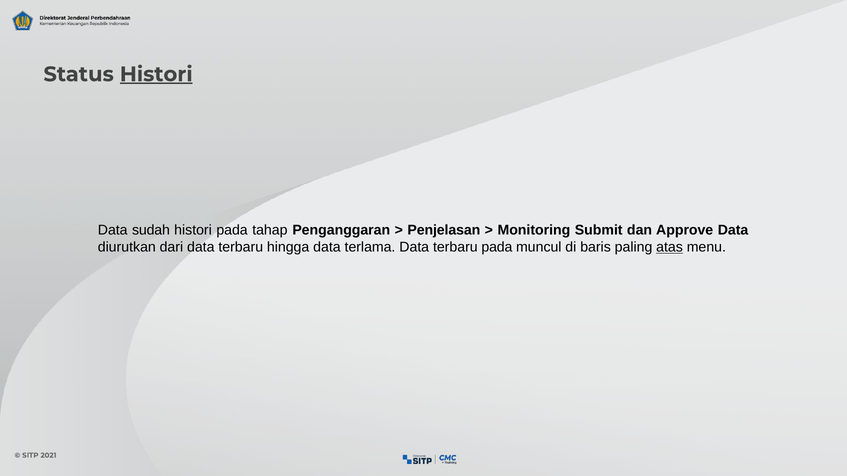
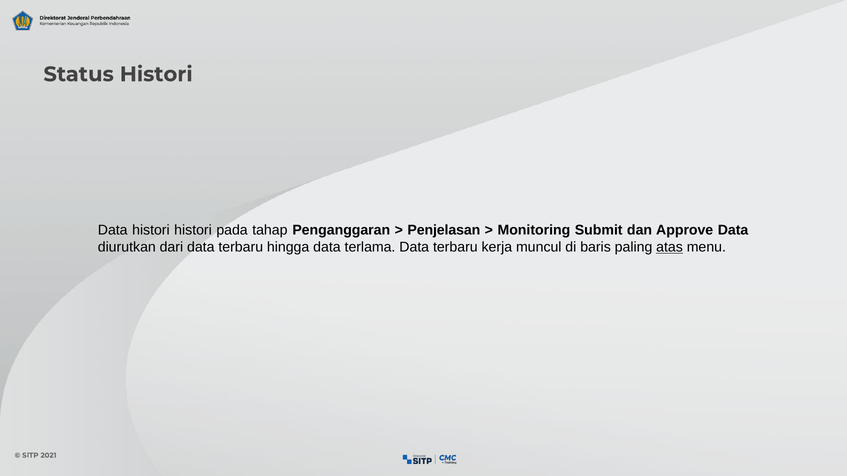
Histori at (156, 74) underline: present -> none
Data sudah: sudah -> histori
terbaru pada: pada -> kerja
